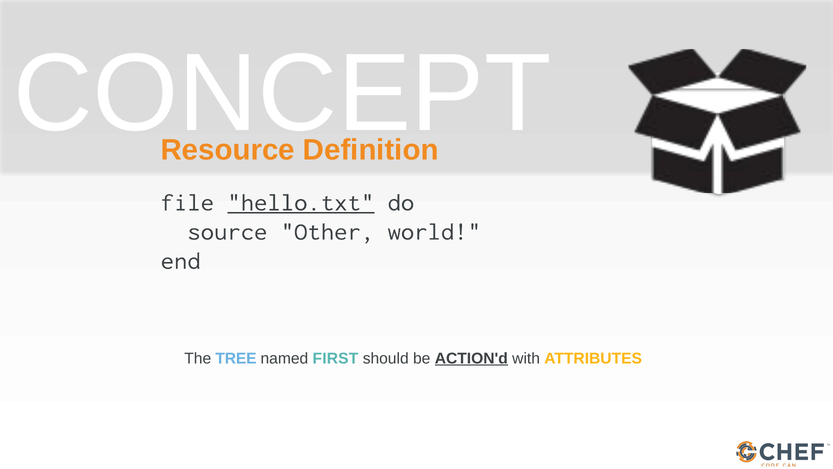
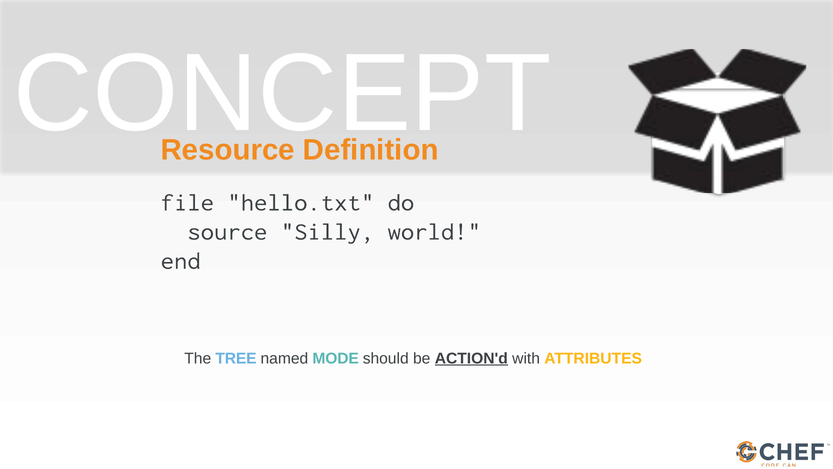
hello.txt underline: present -> none
Other: Other -> Silly
FIRST: FIRST -> MODE
